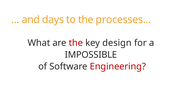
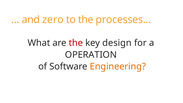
days: days -> zero
IMPOSSIBLE: IMPOSSIBLE -> OPERATION
Engineering colour: red -> orange
